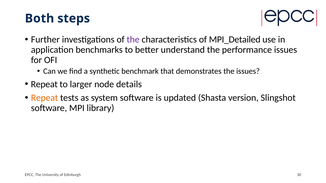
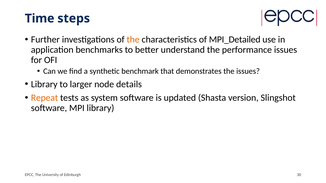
Both: Both -> Time
the at (133, 40) colour: purple -> orange
Repeat at (44, 84): Repeat -> Library
